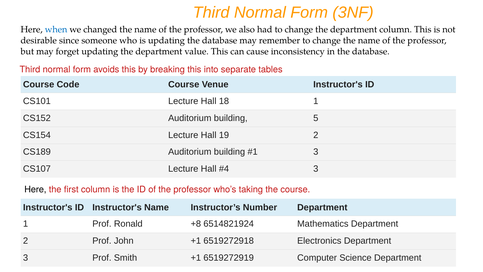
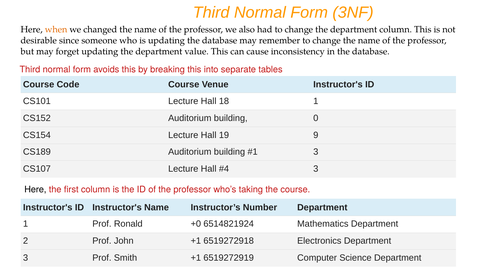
when colour: blue -> orange
5: 5 -> 0
19 2: 2 -> 9
+8: +8 -> +0
